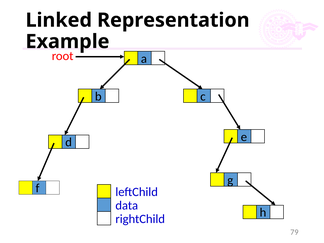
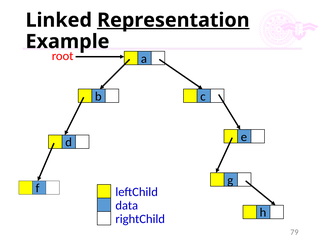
Representation underline: none -> present
